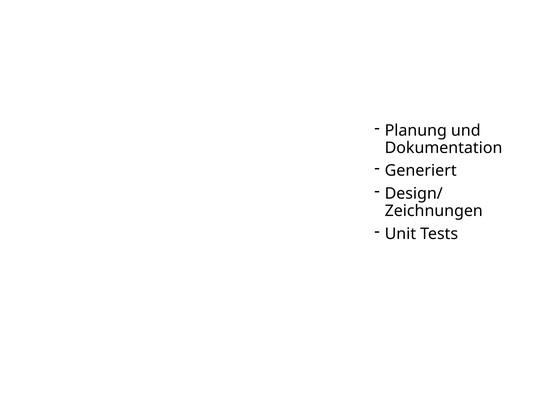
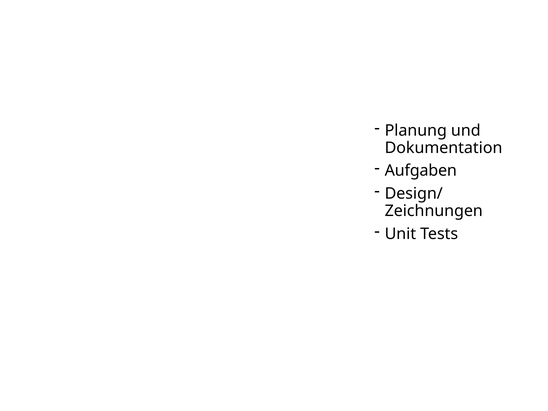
Generiert: Generiert -> Aufgaben
